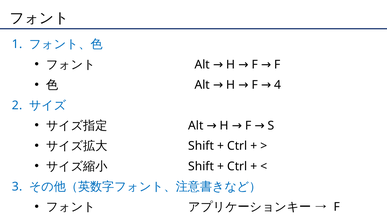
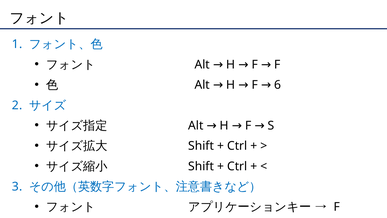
4: 4 -> 6
